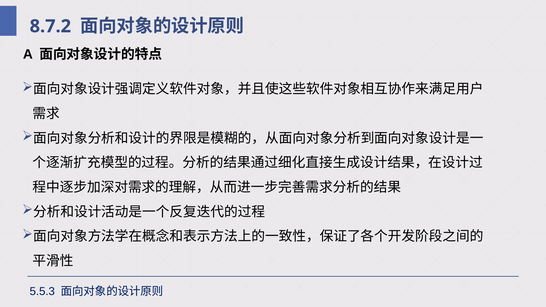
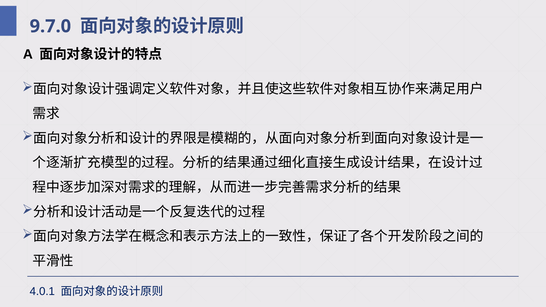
8.7.2: 8.7.2 -> 9.7.0
5.5.3: 5.5.3 -> 4.0.1
